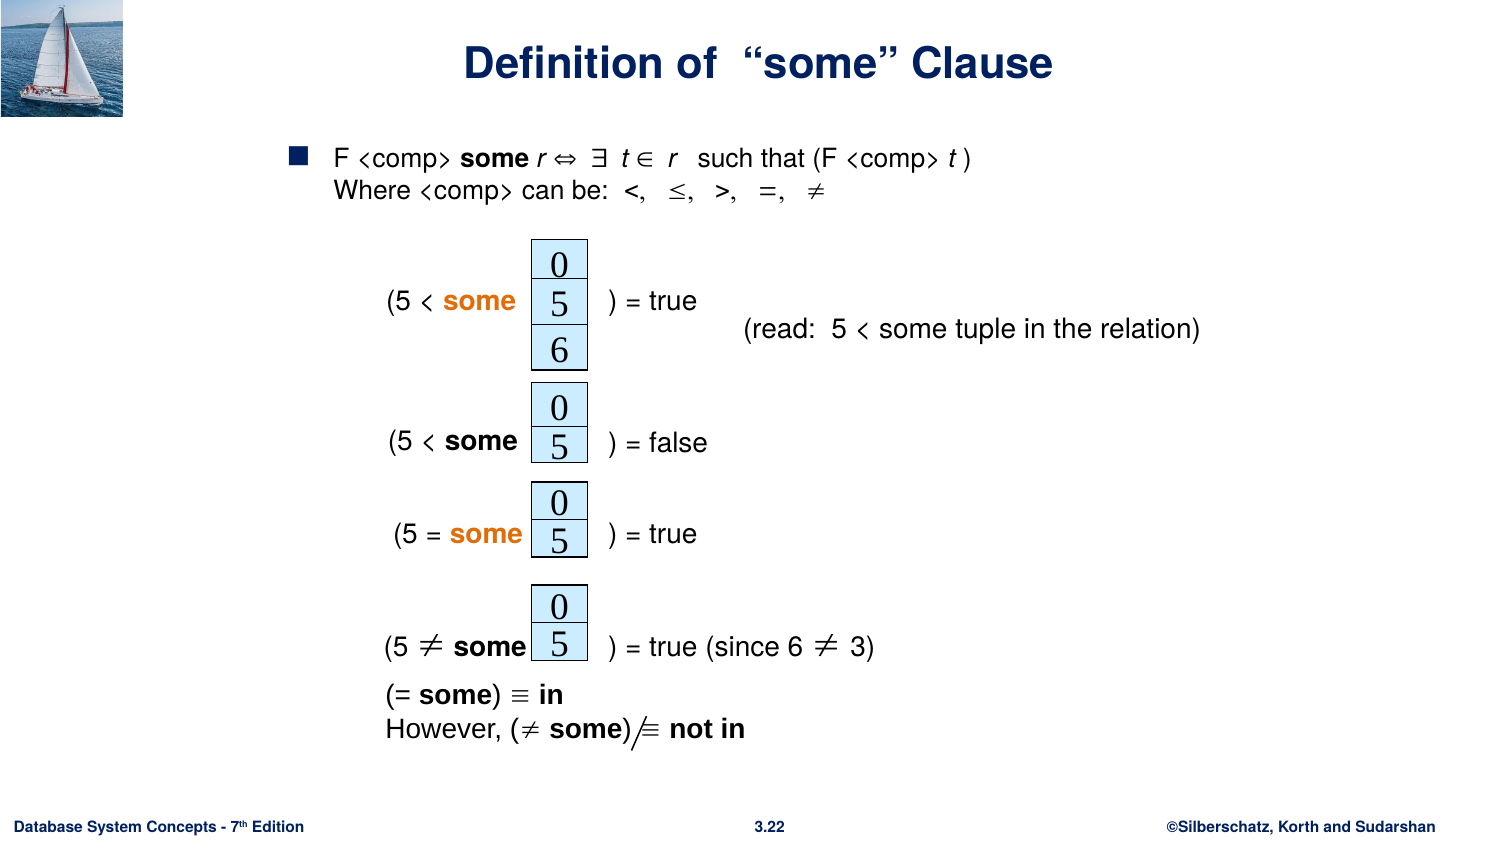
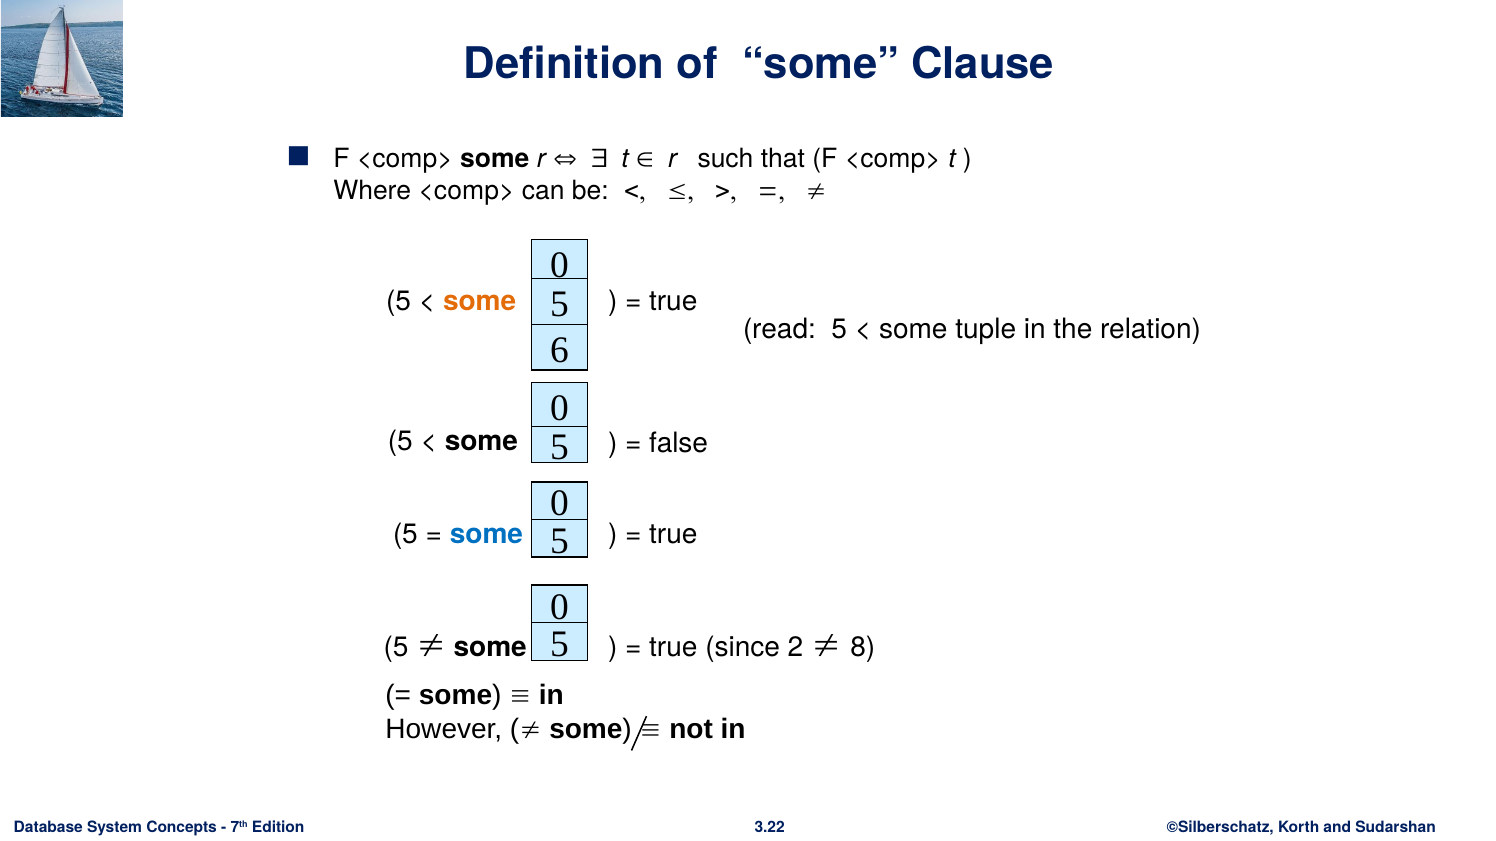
some at (486, 535) colour: orange -> blue
since 6: 6 -> 2
3: 3 -> 8
